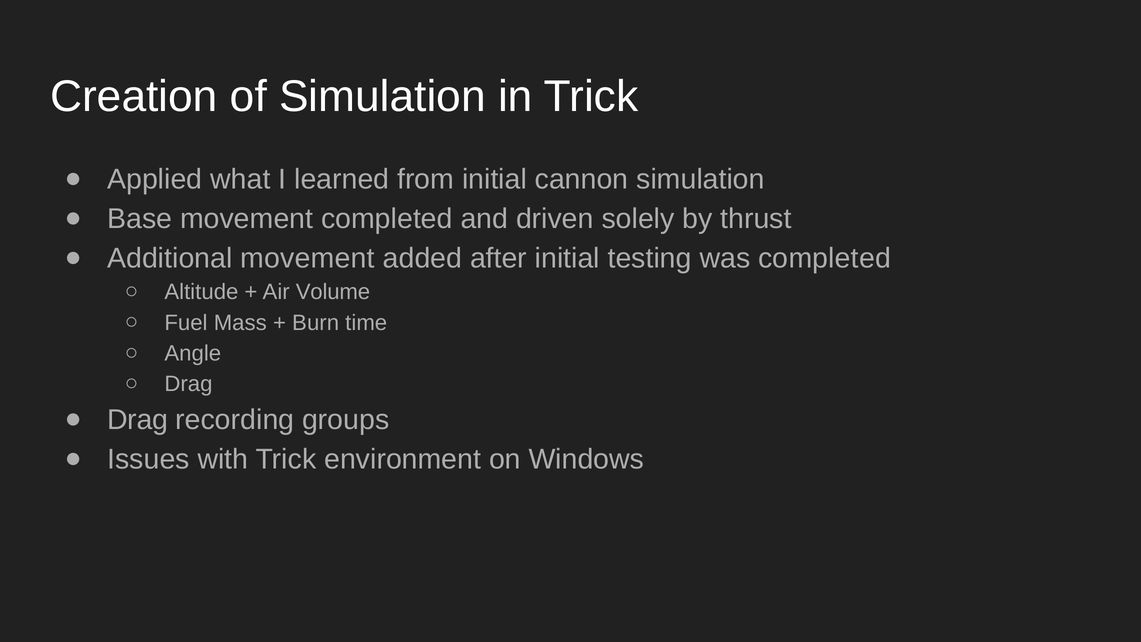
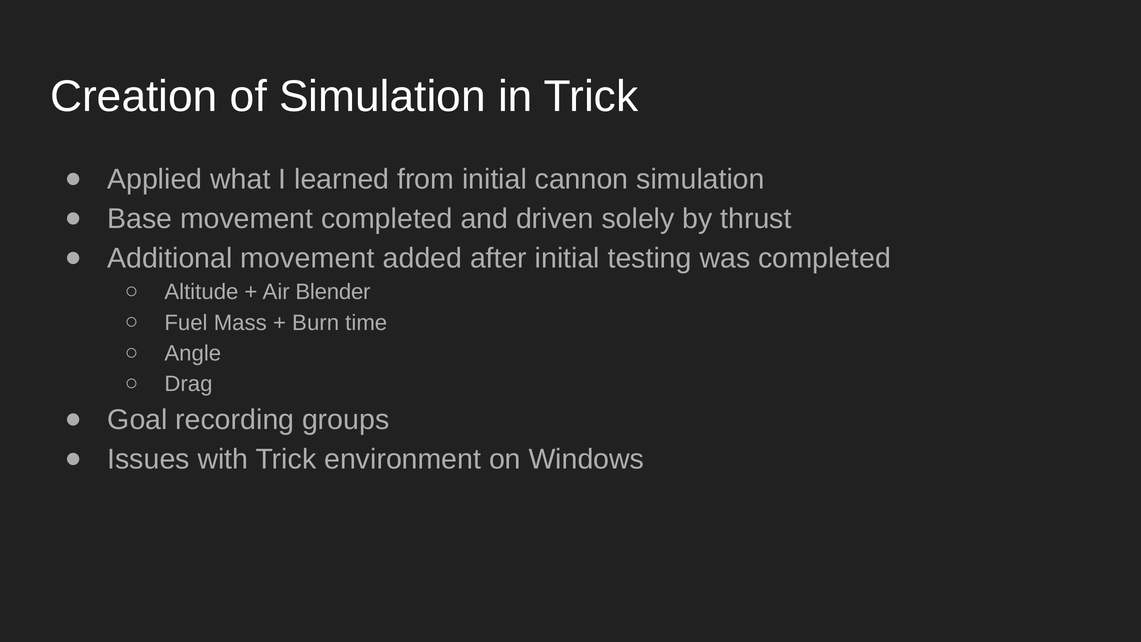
Volume: Volume -> Blender
Drag at (138, 420): Drag -> Goal
